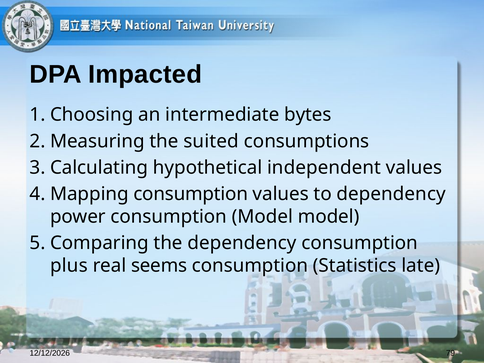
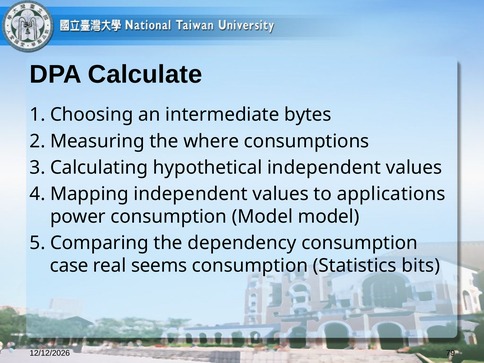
Impacted: Impacted -> Calculate
suited: suited -> where
consumption at (191, 194): consumption -> independent
to dependency: dependency -> applications
plus: plus -> case
late: late -> bits
